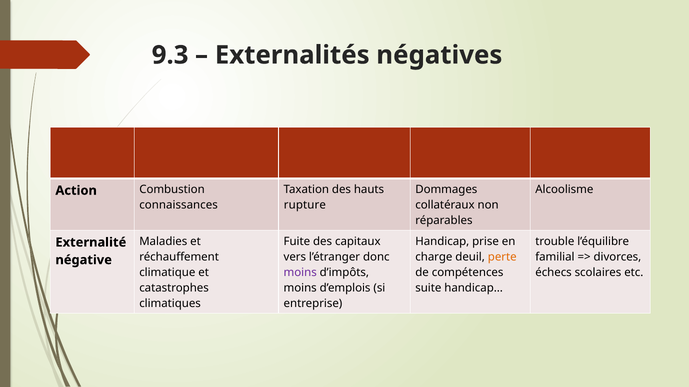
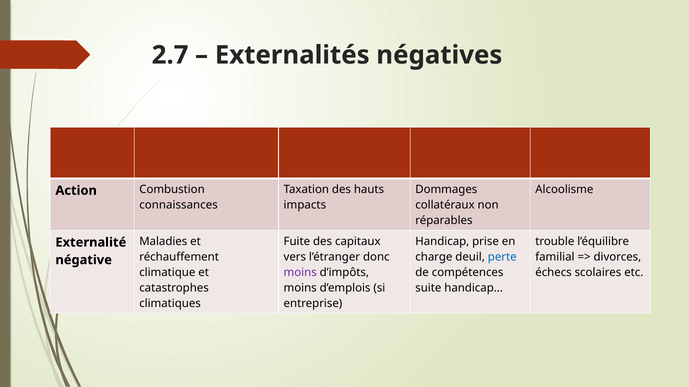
9.3: 9.3 -> 2.7
rupture: rupture -> impacts
perte colour: orange -> blue
